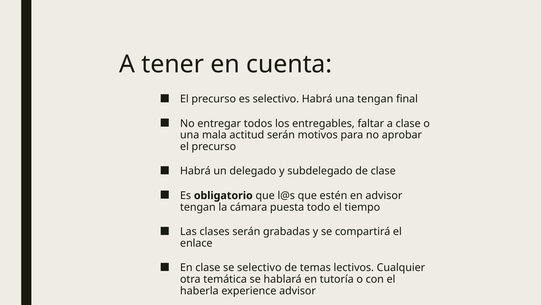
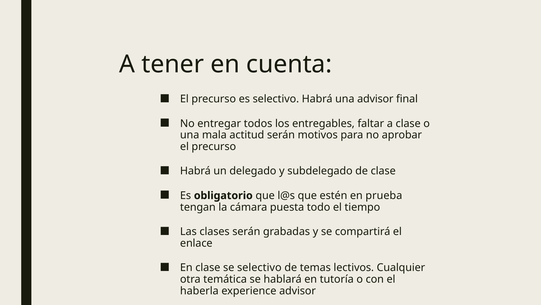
una tengan: tengan -> advisor
en advisor: advisor -> prueba
